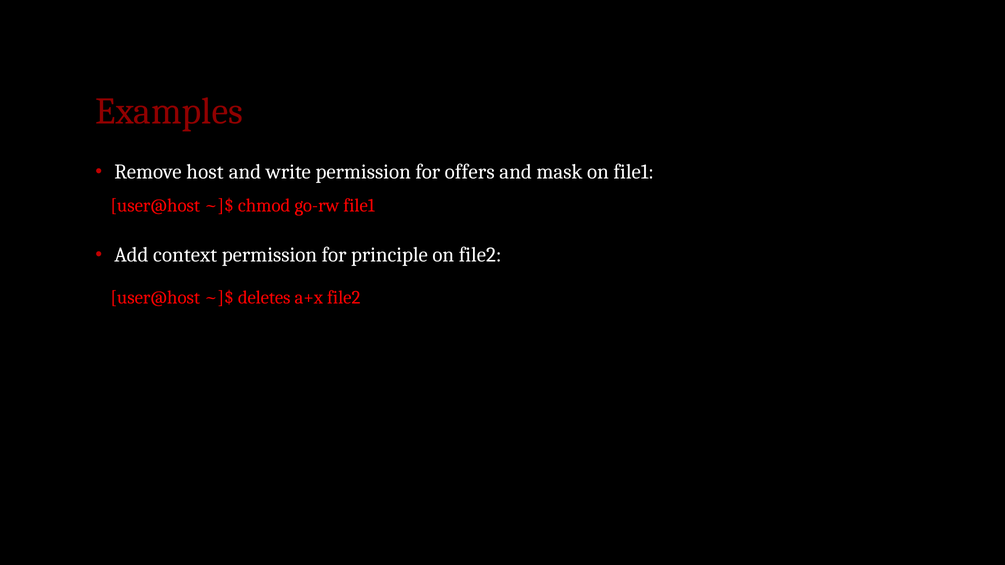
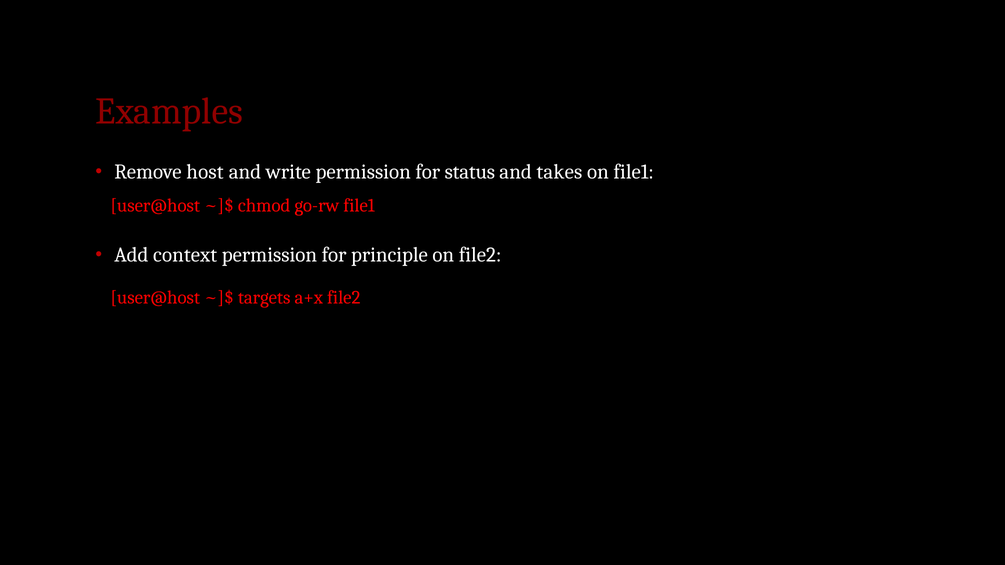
offers: offers -> status
mask: mask -> takes
deletes: deletes -> targets
